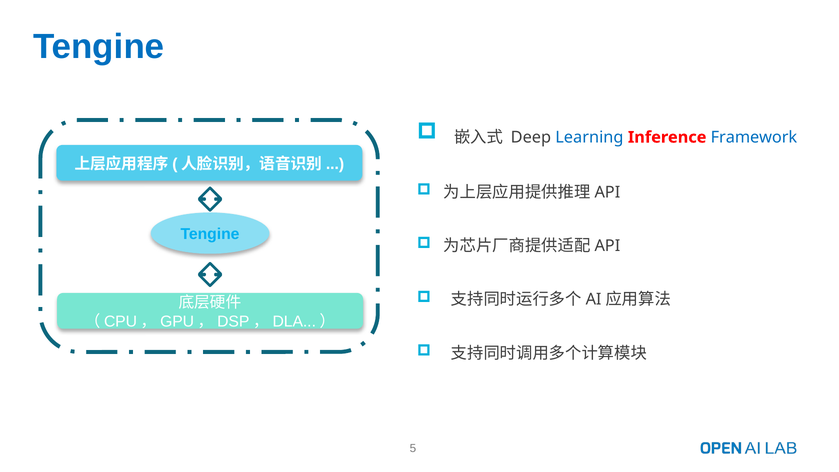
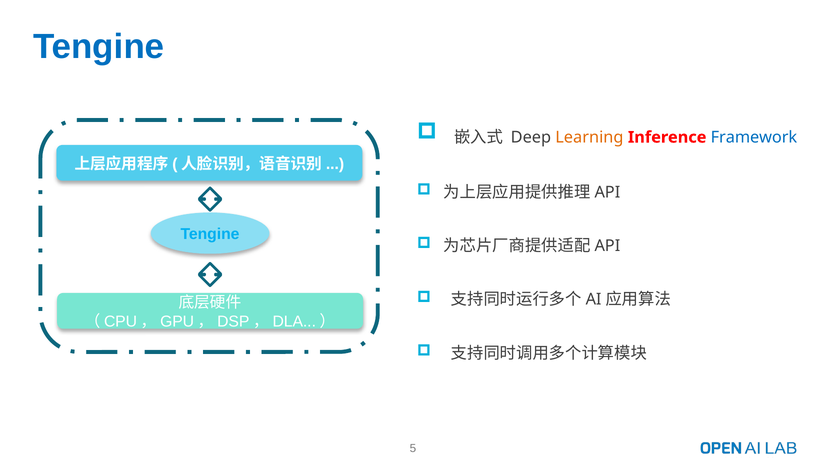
Learning colour: blue -> orange
